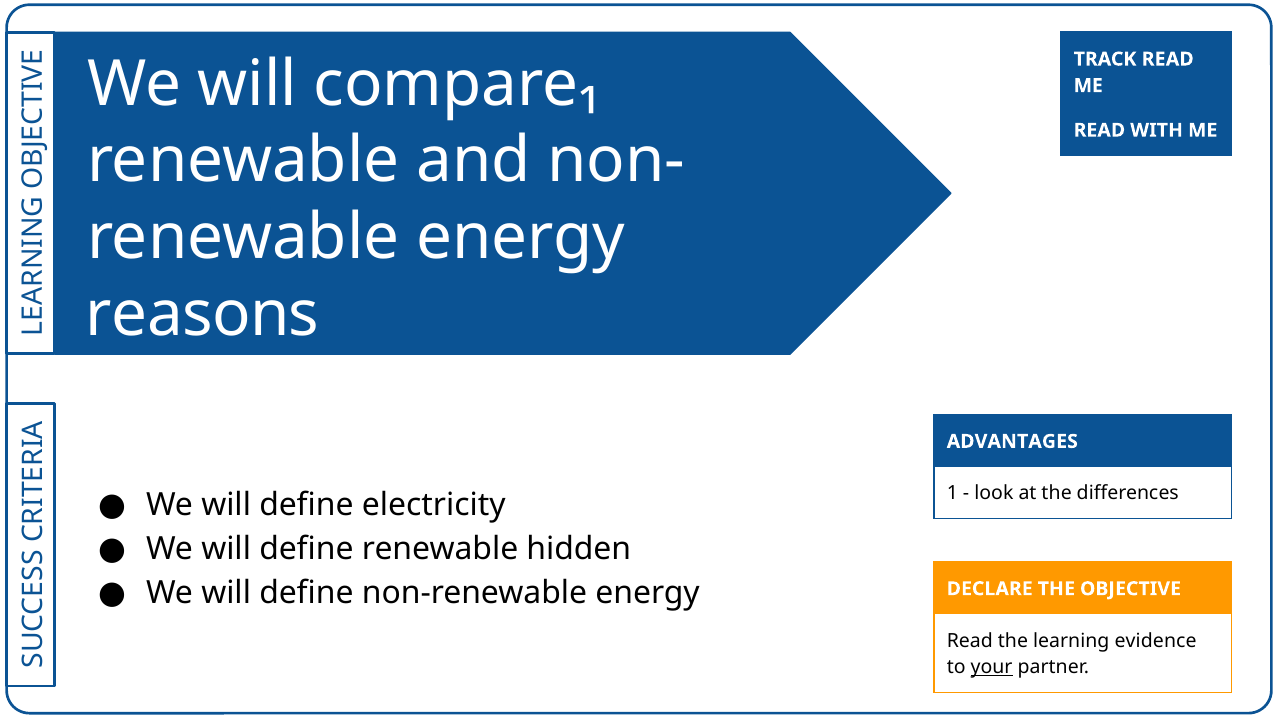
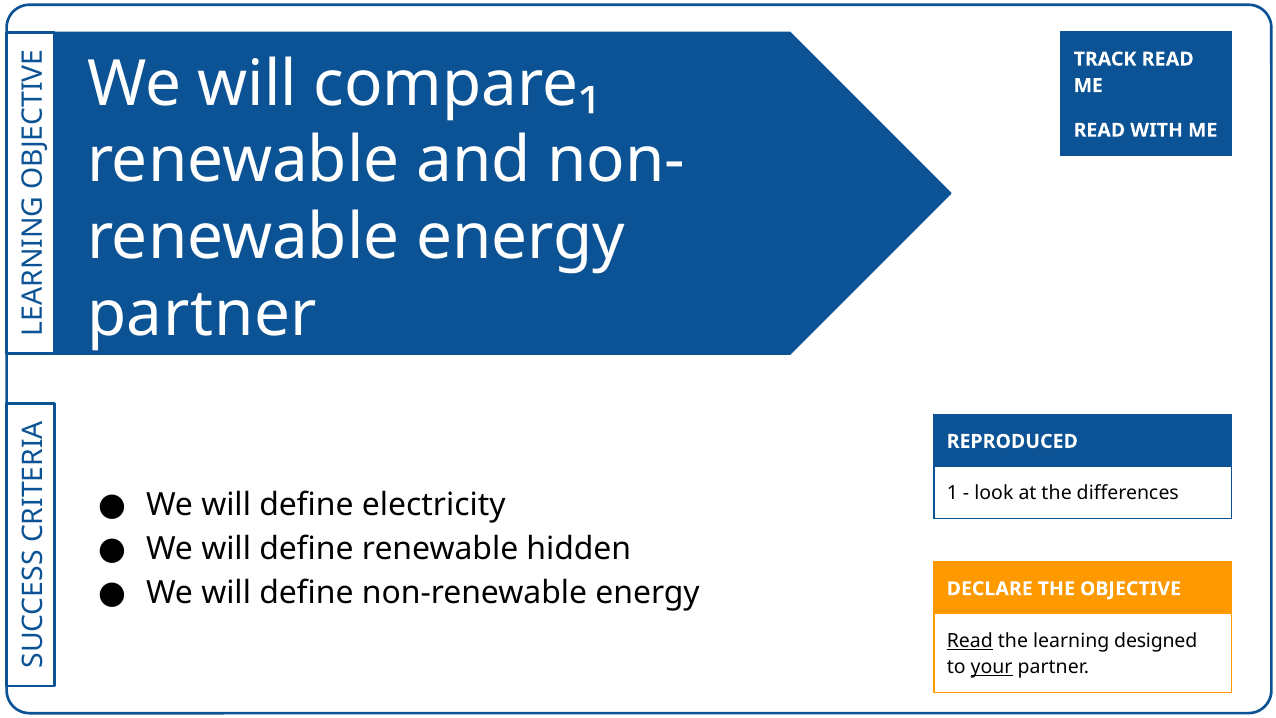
reasons at (203, 314): reasons -> partner
ADVANTAGES: ADVANTAGES -> REPRODUCED
Read at (970, 641) underline: none -> present
evidence: evidence -> designed
